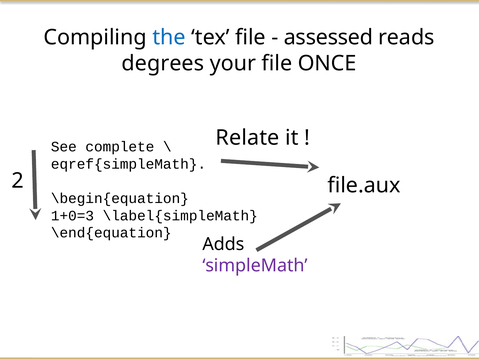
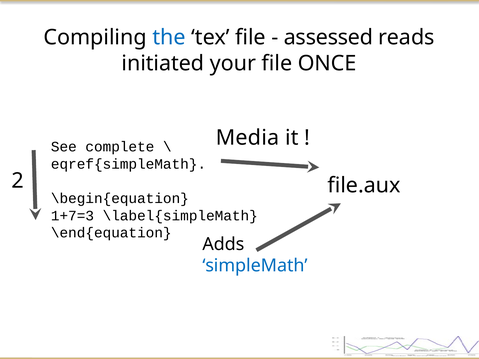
degrees: degrees -> initiated
Relate: Relate -> Media
1+0=3: 1+0=3 -> 1+7=3
simpleMath colour: purple -> blue
